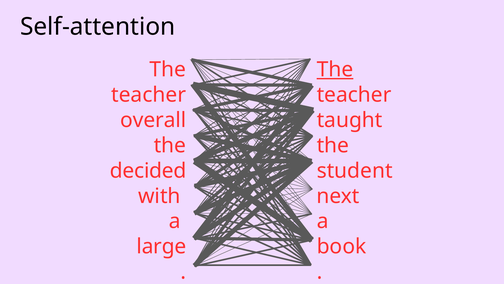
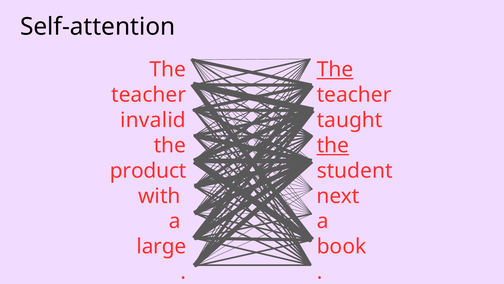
overall: overall -> invalid
the at (333, 145) underline: none -> present
decided: decided -> product
